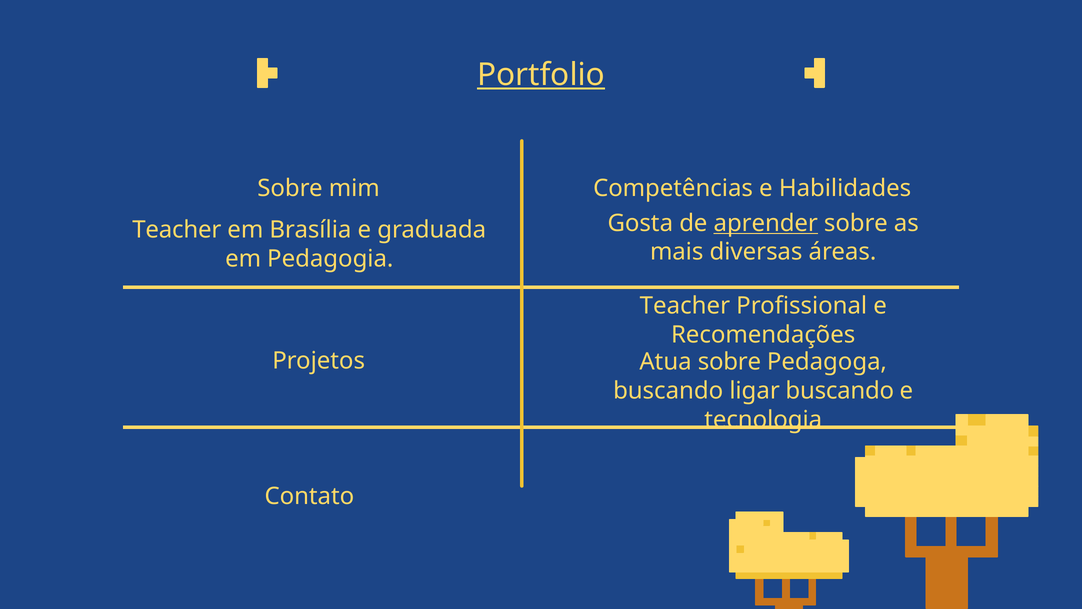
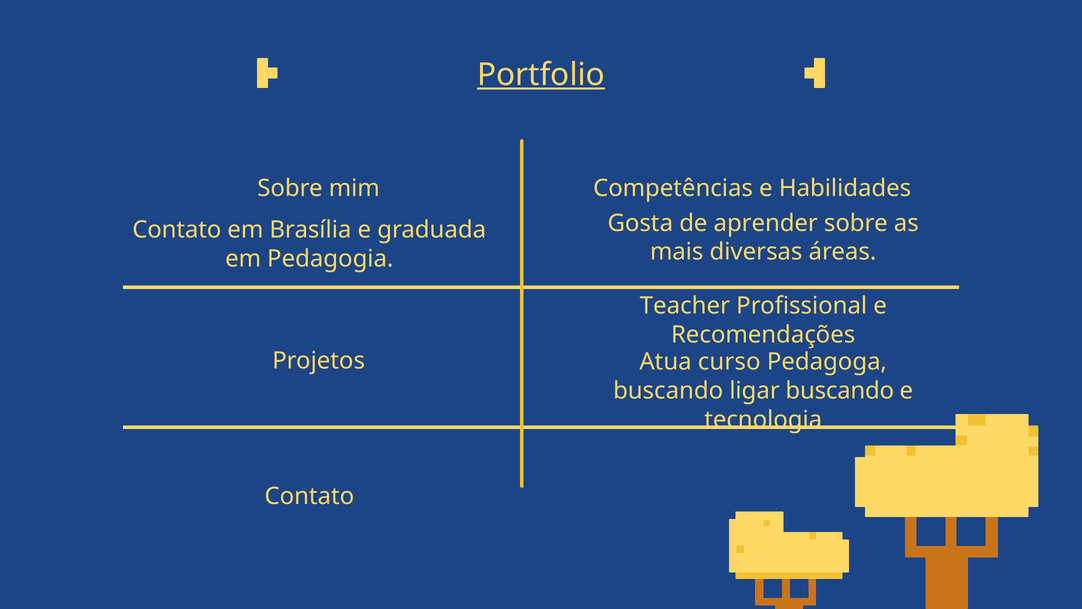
aprender underline: present -> none
Teacher at (177, 230): Teacher -> Contato
Atua sobre: sobre -> curso
